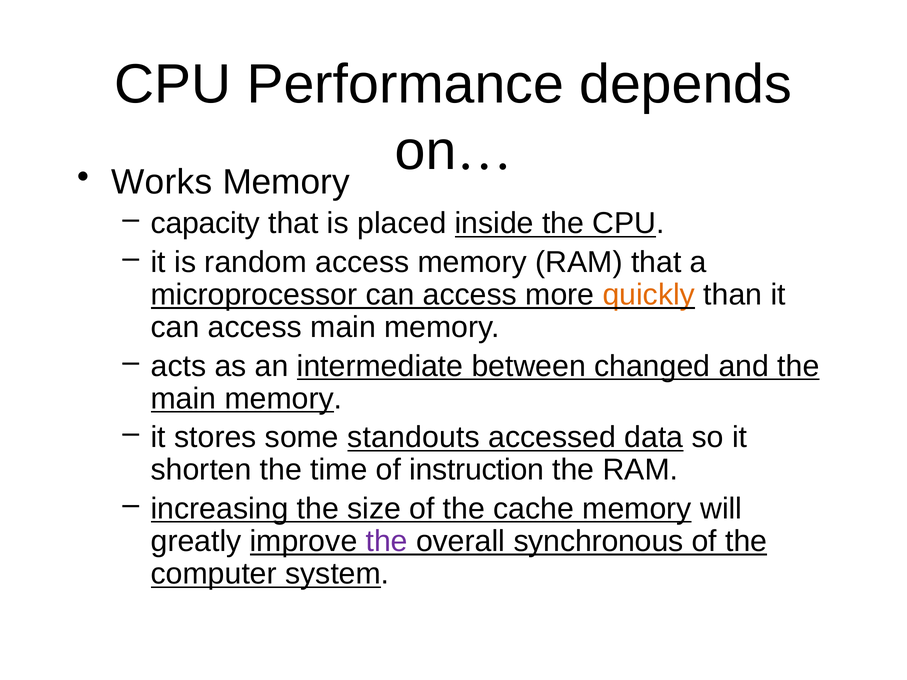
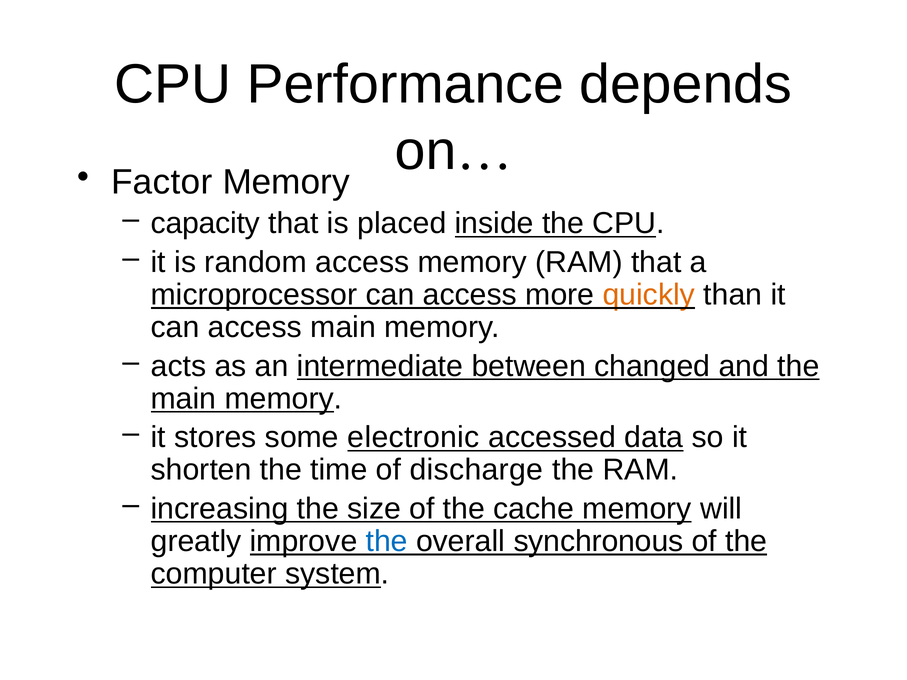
Works: Works -> Factor
standouts: standouts -> electronic
instruction: instruction -> discharge
the at (387, 541) colour: purple -> blue
